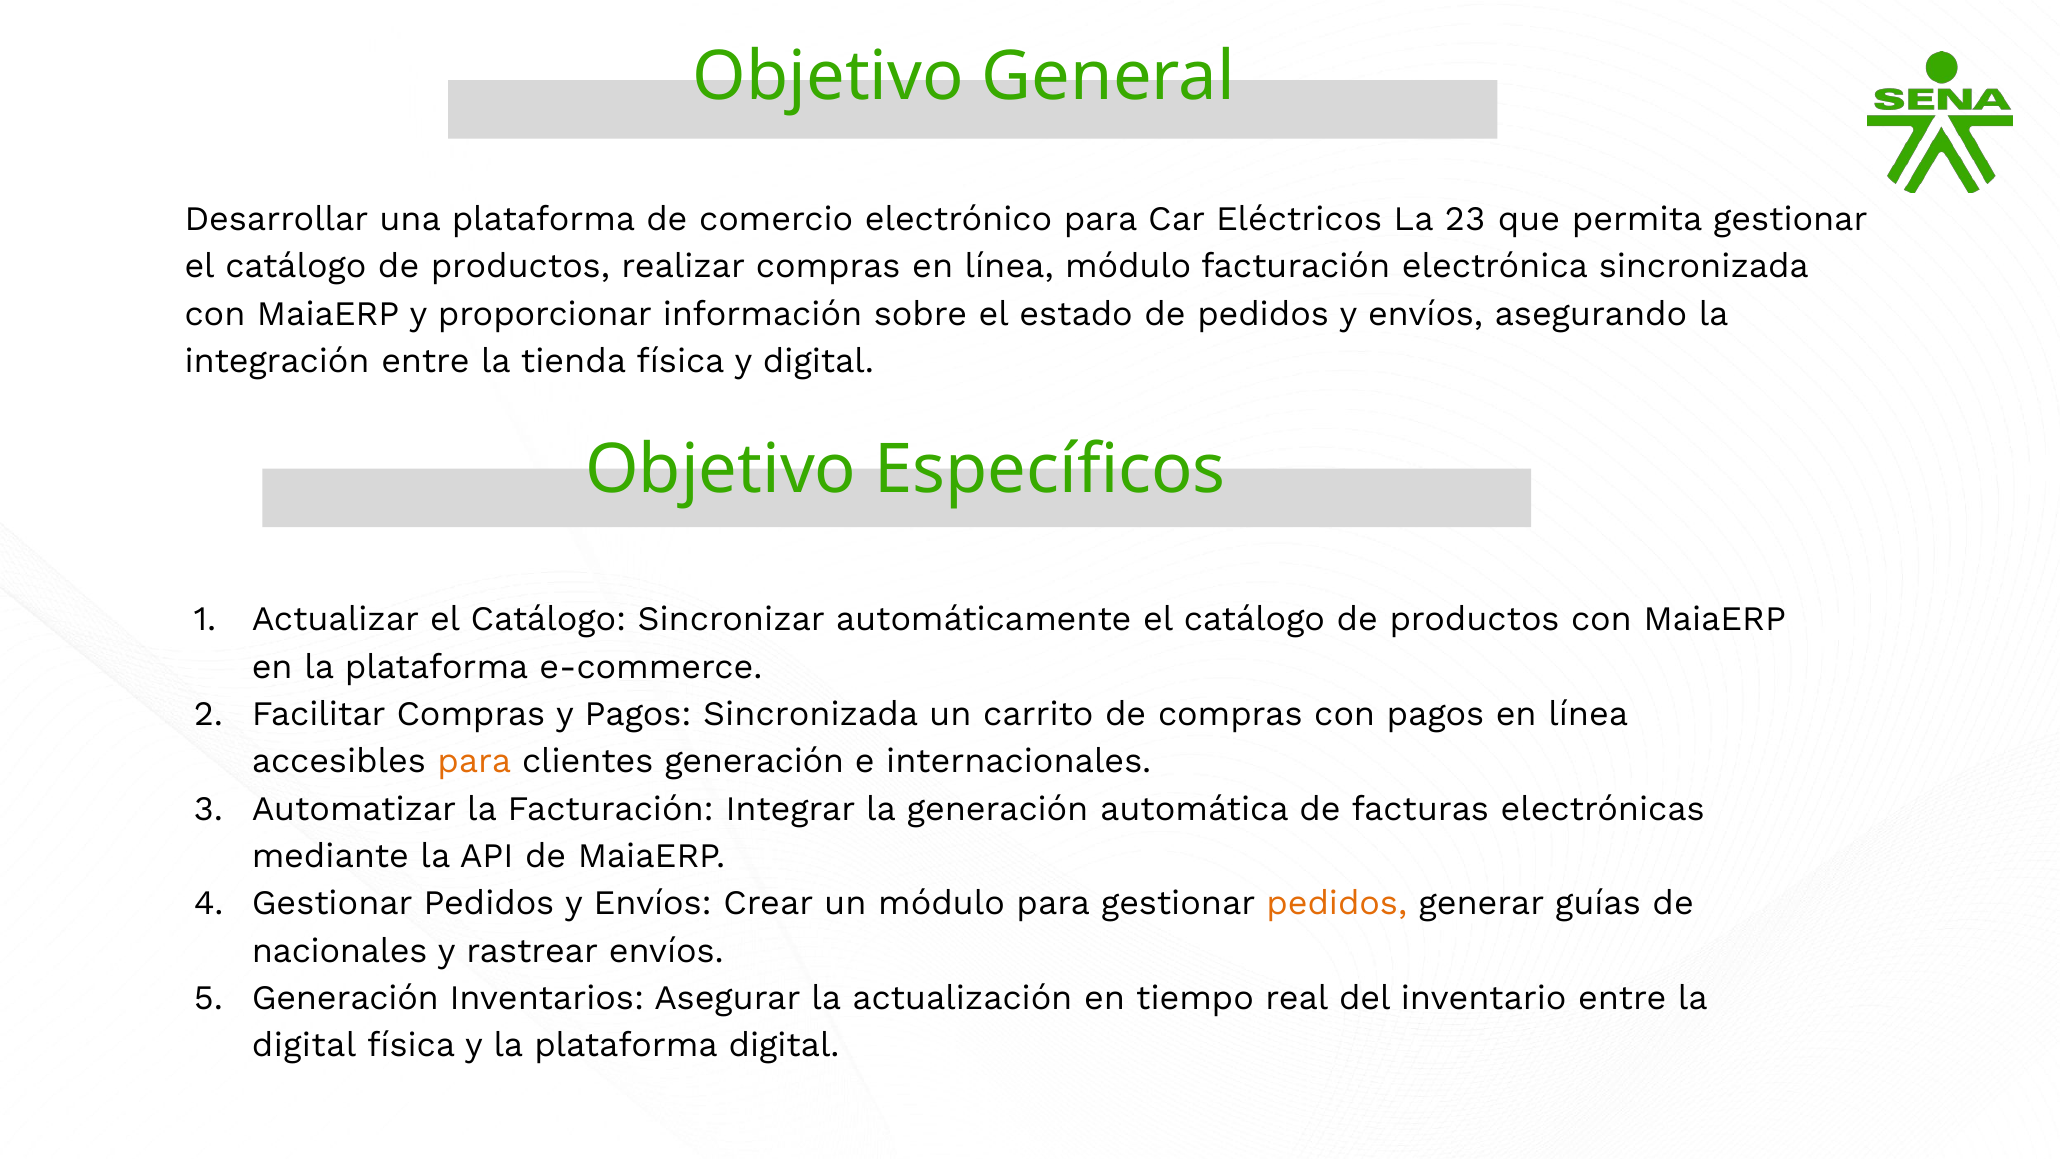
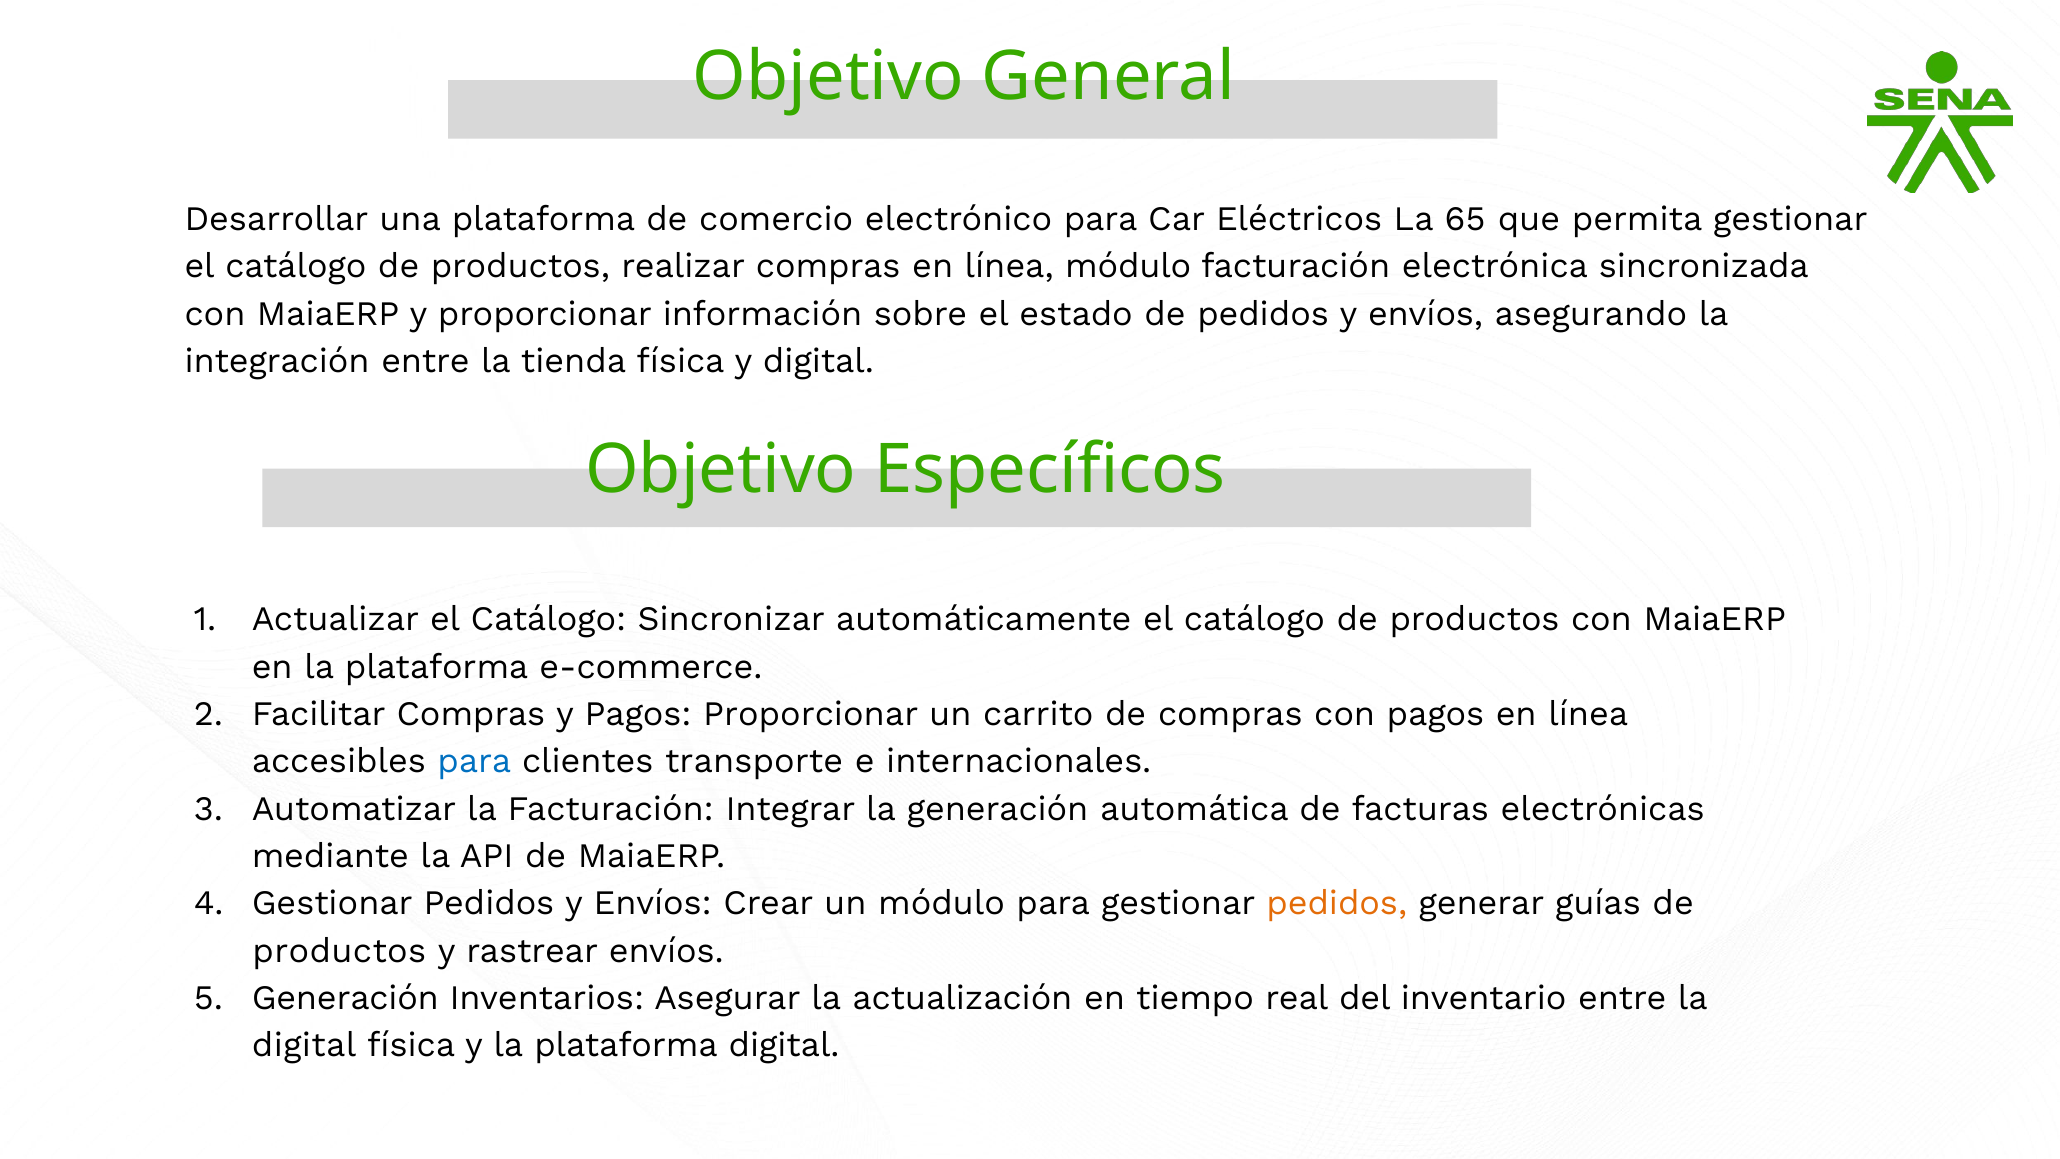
23: 23 -> 65
Pagos Sincronizada: Sincronizada -> Proporcionar
para at (474, 761) colour: orange -> blue
clientes generación: generación -> transporte
nacionales at (340, 951): nacionales -> productos
